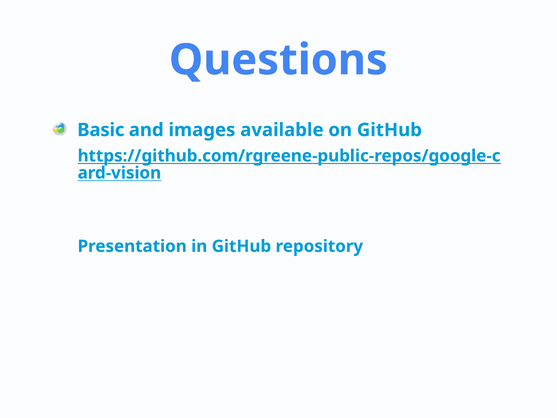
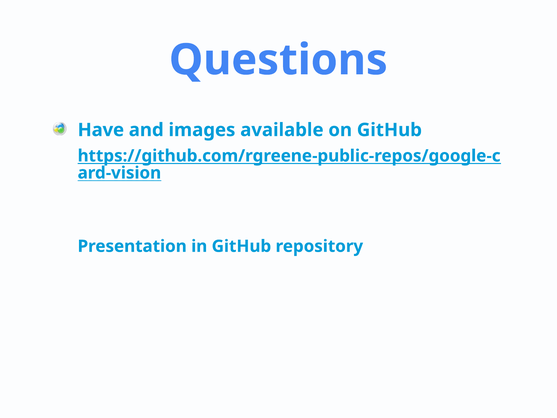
Basic: Basic -> Have
